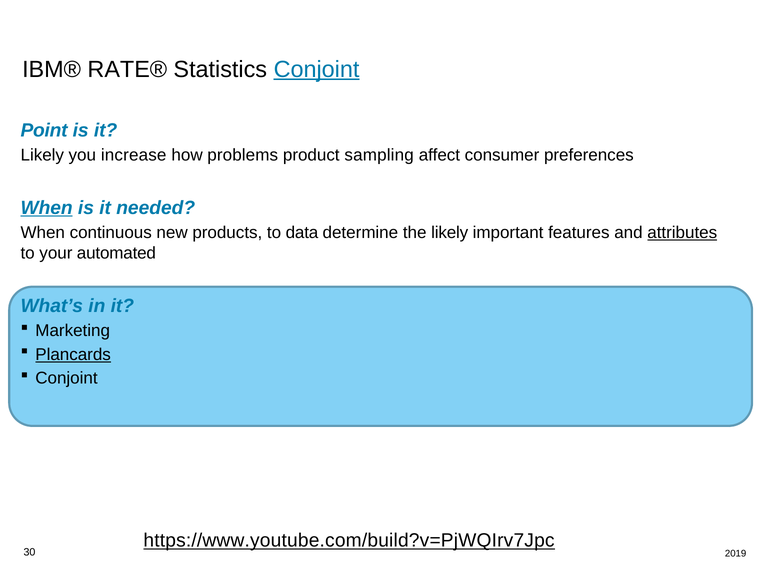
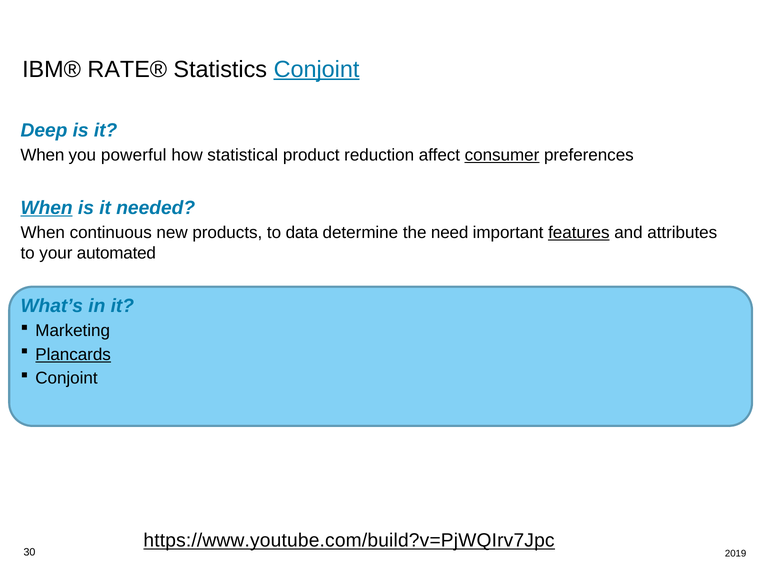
Point: Point -> Deep
Likely at (42, 155): Likely -> When
increase: increase -> powerful
problems: problems -> statistical
sampling: sampling -> reduction
consumer underline: none -> present
the likely: likely -> need
features underline: none -> present
attributes underline: present -> none
